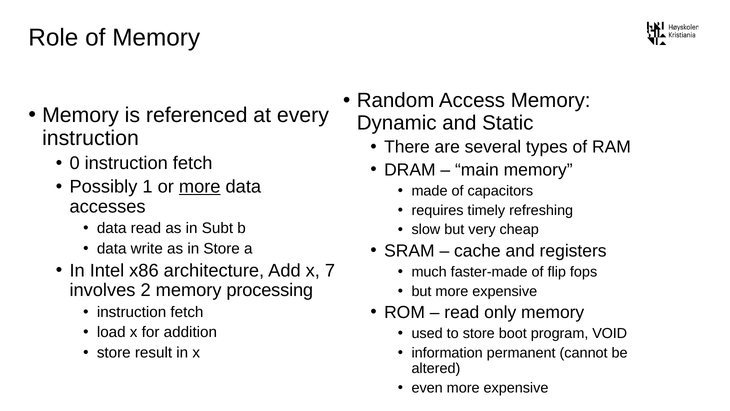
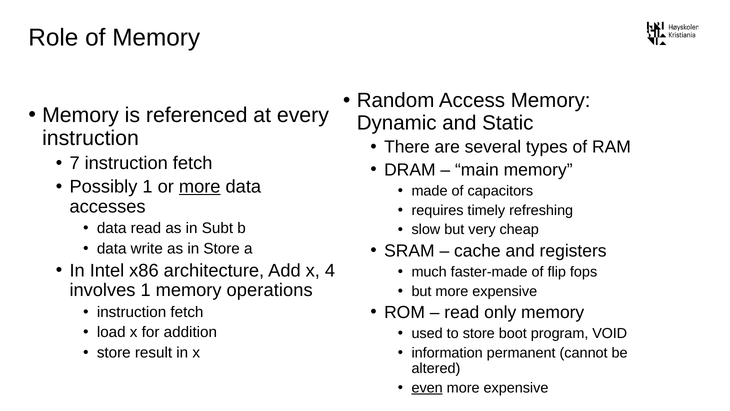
0: 0 -> 7
7: 7 -> 4
involves 2: 2 -> 1
processing: processing -> operations
even underline: none -> present
